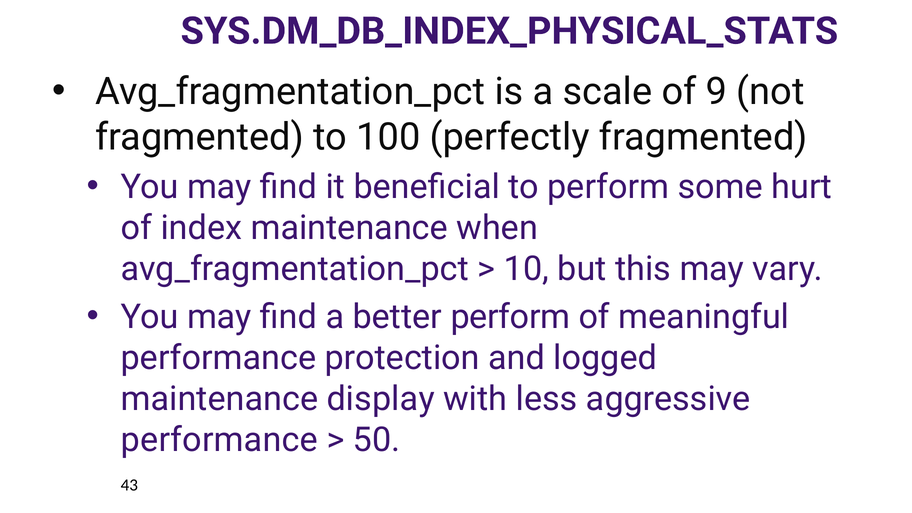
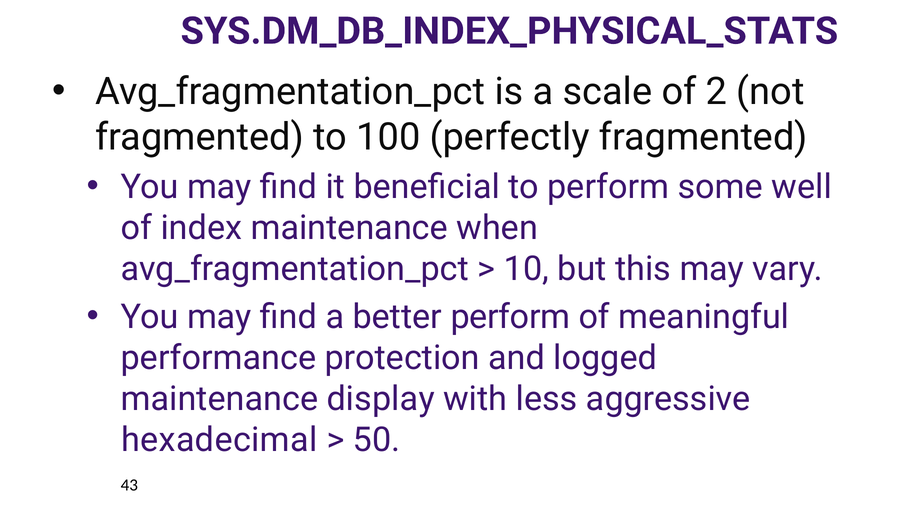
9: 9 -> 2
hurt: hurt -> well
performance at (219, 440): performance -> hexadecimal
